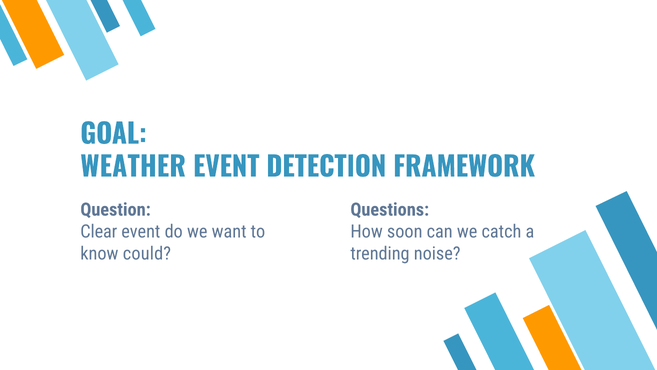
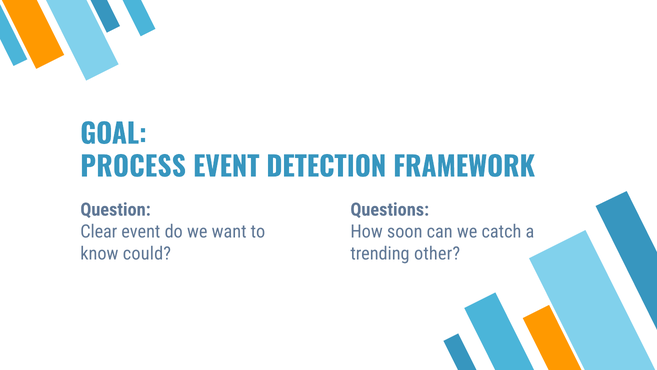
WEATHER: WEATHER -> PROCESS
noise: noise -> other
